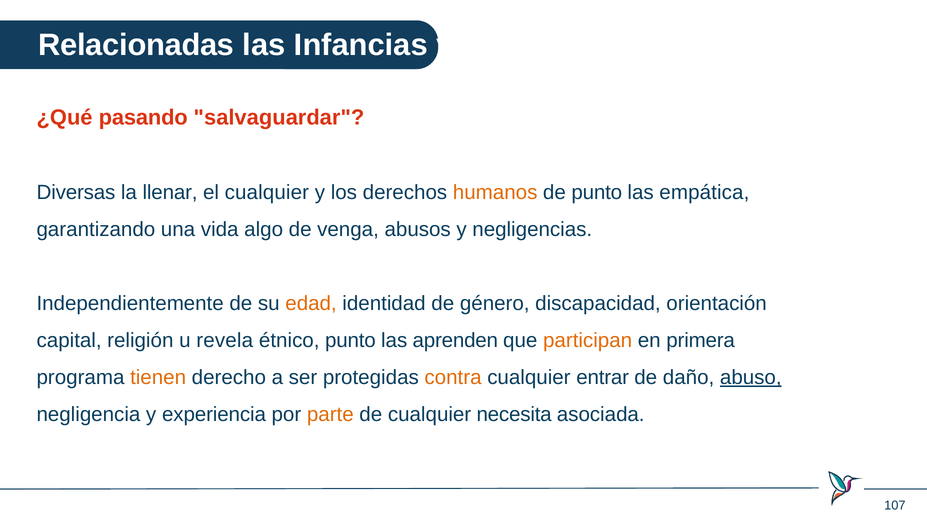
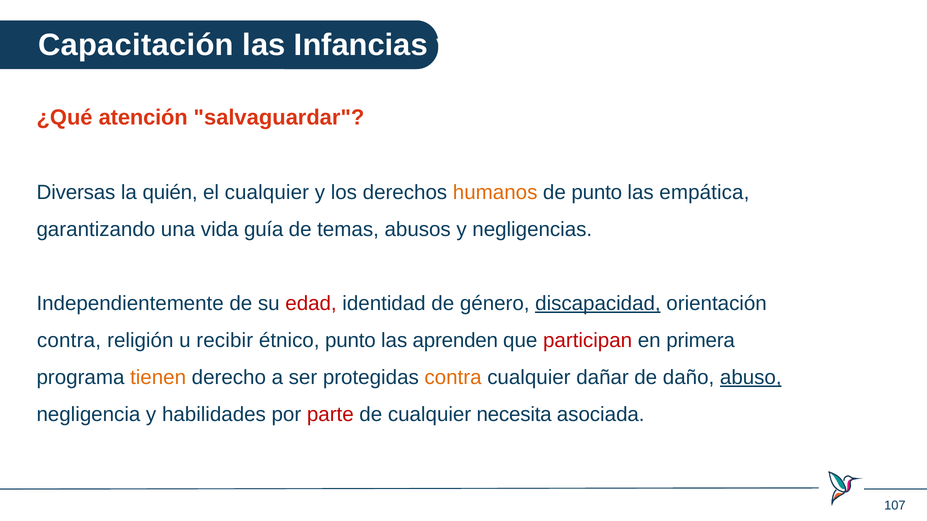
Relacionadas: Relacionadas -> Capacitación
pasando: pasando -> atención
llenar: llenar -> quién
algo: algo -> guía
venga: venga -> temas
edad colour: orange -> red
discapacidad underline: none -> present
capital at (69, 341): capital -> contra
revela: revela -> recibir
participan colour: orange -> red
entrar: entrar -> dañar
experiencia: experiencia -> habilidades
parte colour: orange -> red
